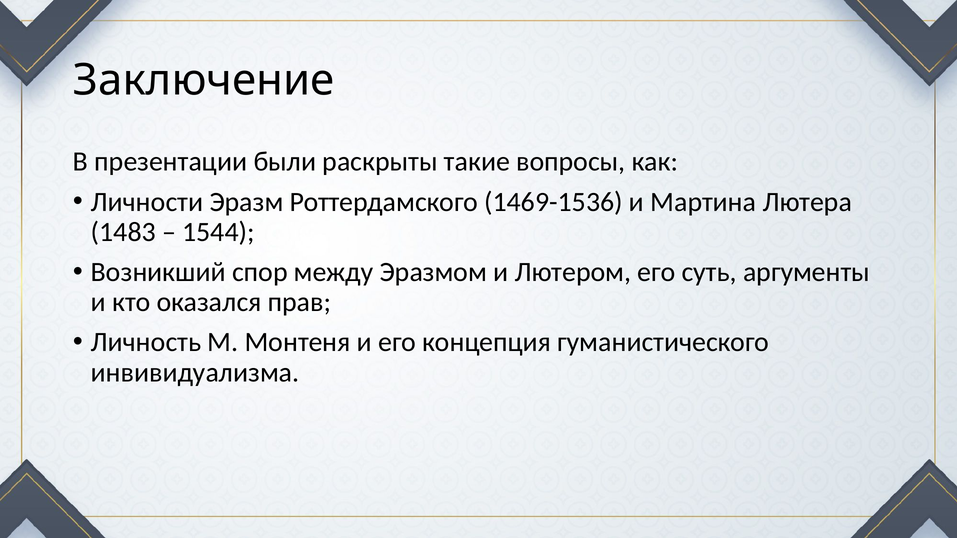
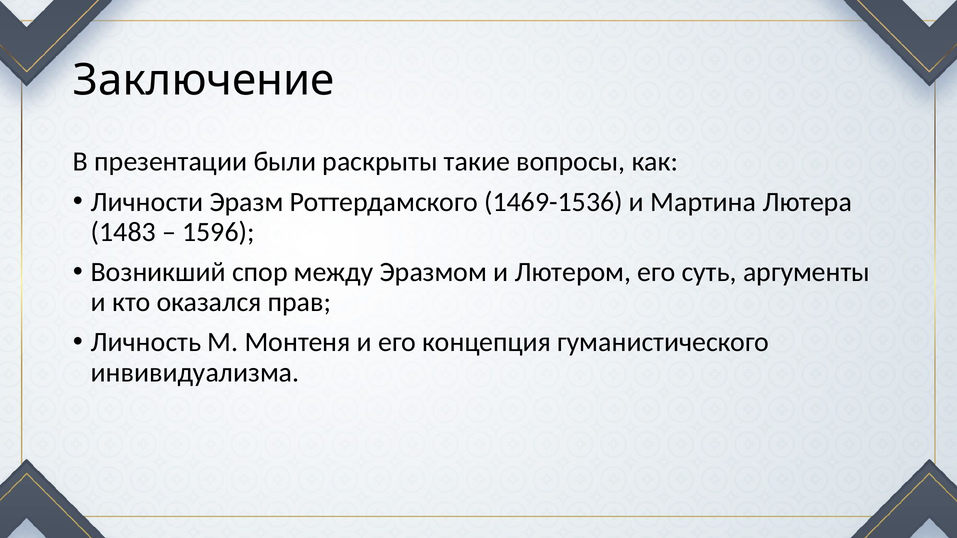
1544: 1544 -> 1596
